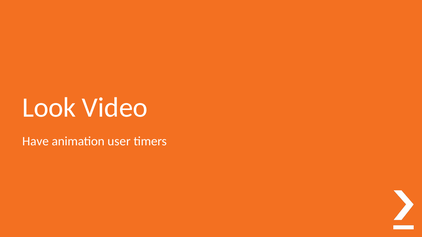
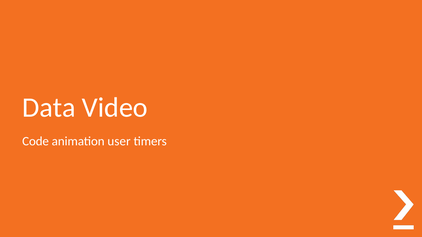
Look: Look -> Data
Have: Have -> Code
